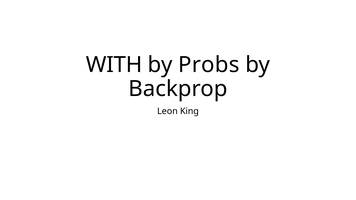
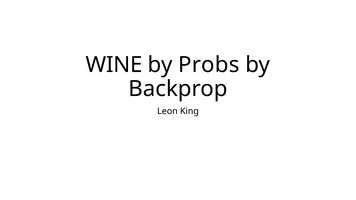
WITH: WITH -> WINE
